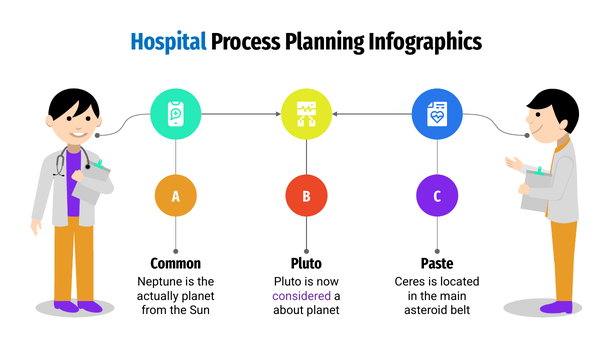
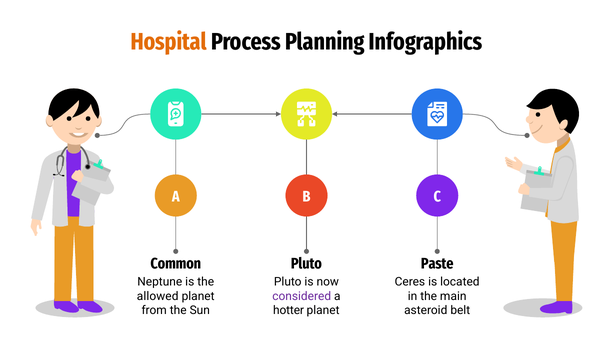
Hospital colour: blue -> orange
actually: actually -> allowed
about: about -> hotter
